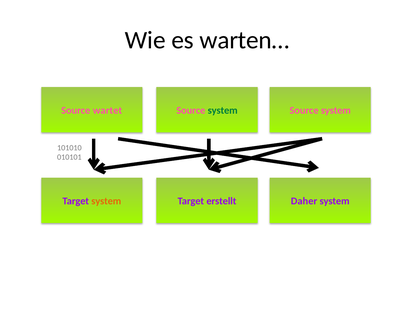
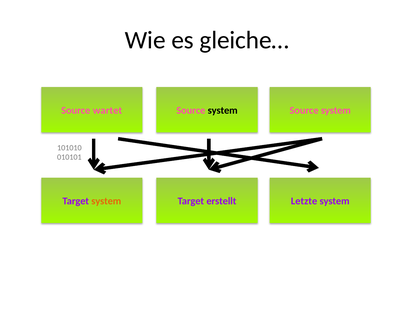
warten…: warten… -> gleiche…
system at (223, 111) colour: green -> black
Daher: Daher -> Letzte
